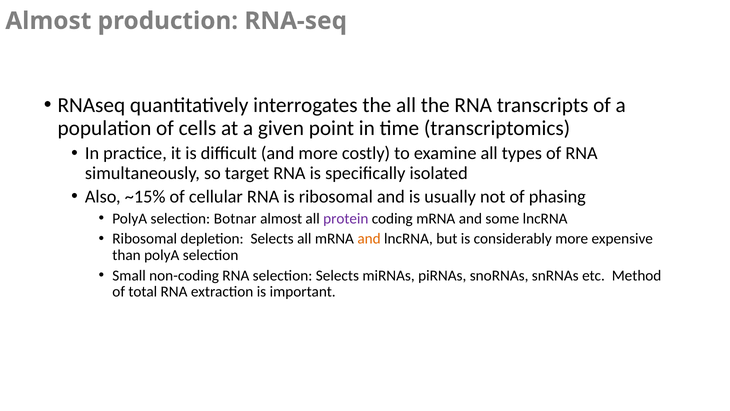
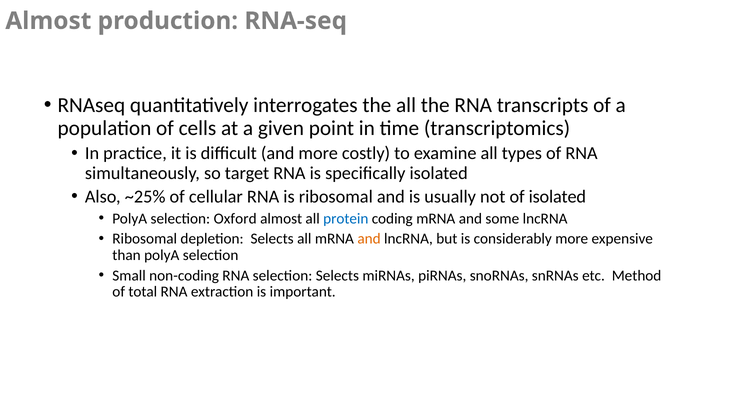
~15%: ~15% -> ~25%
of phasing: phasing -> isolated
Botnar: Botnar -> Oxford
protein colour: purple -> blue
